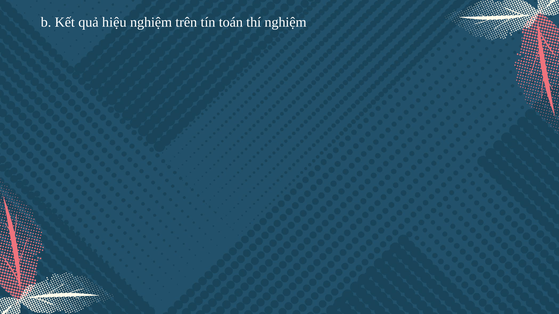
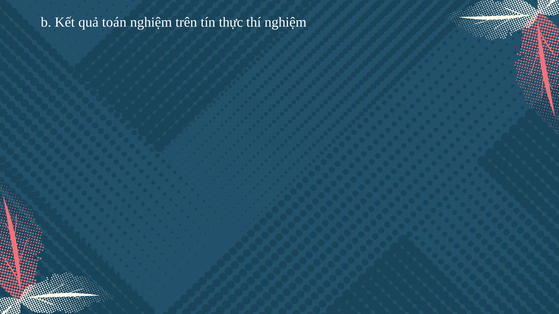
hiệu: hiệu -> toán
toán: toán -> thực
